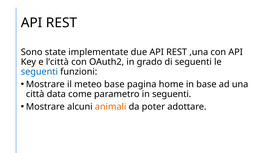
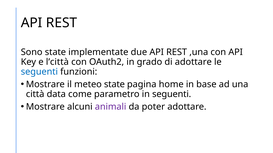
di seguenti: seguenti -> adottare
meteo base: base -> state
animali colour: orange -> purple
